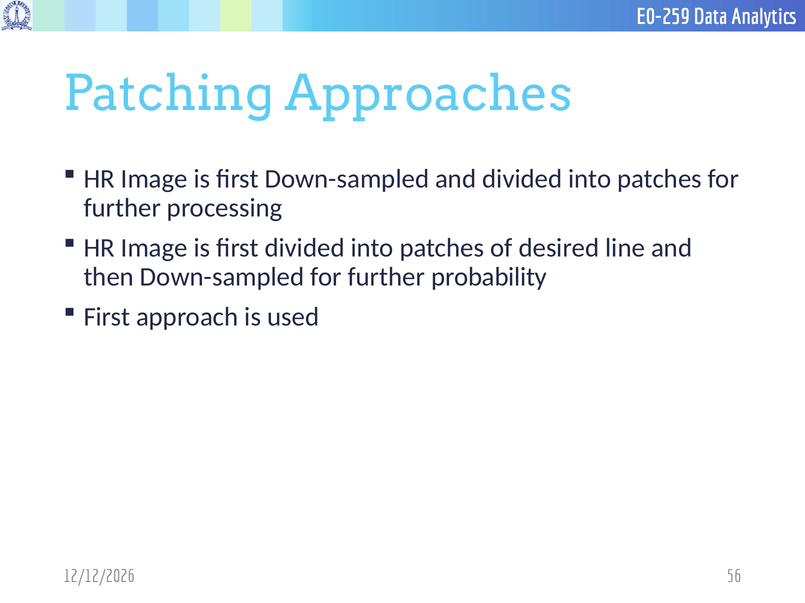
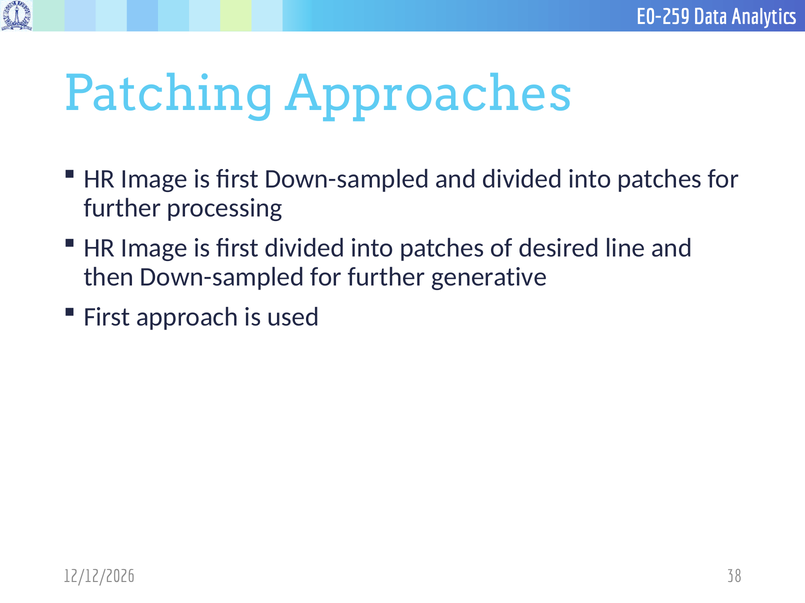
probability: probability -> generative
56: 56 -> 38
